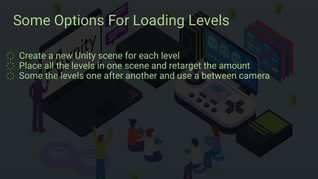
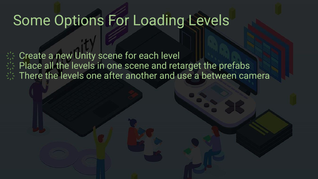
amount: amount -> prefabs
Some at (31, 76): Some -> There
